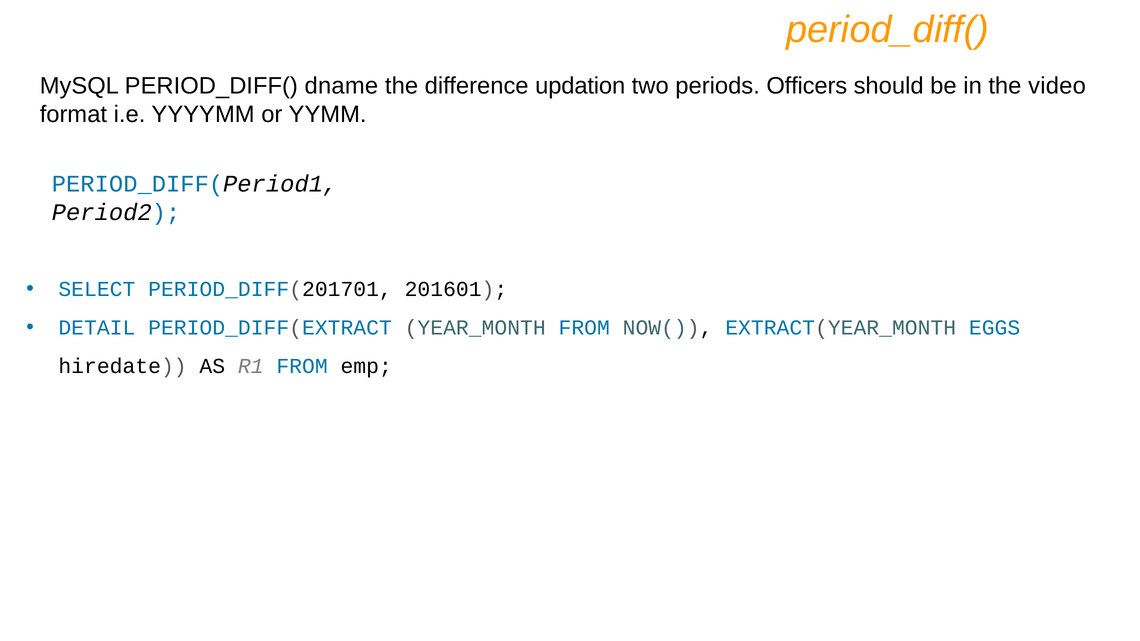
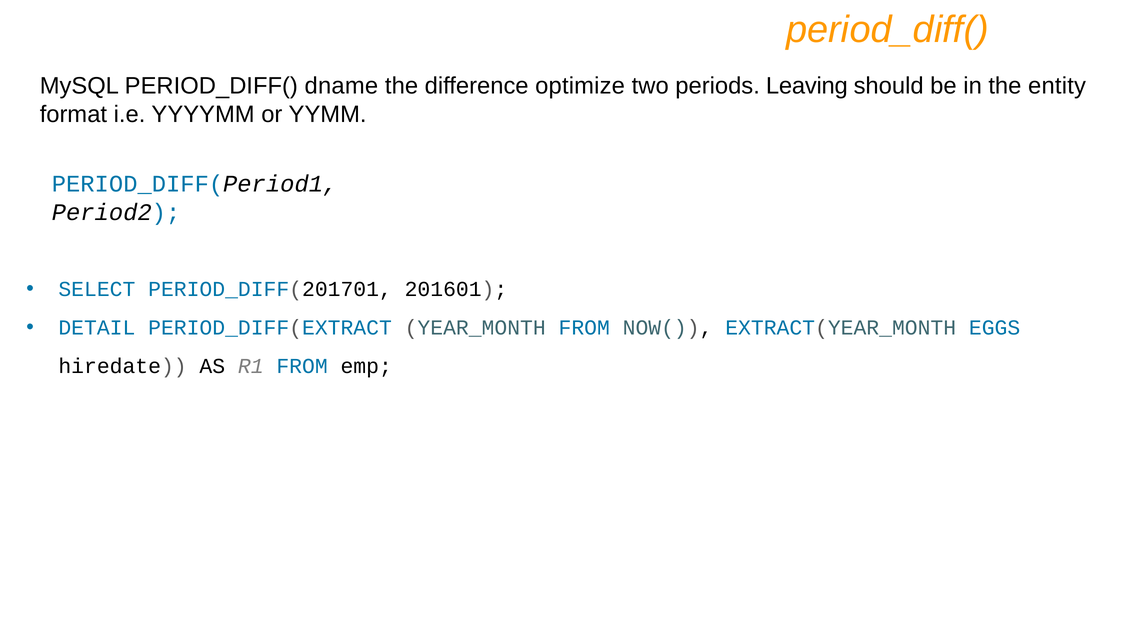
updation: updation -> optimize
Officers: Officers -> Leaving
video: video -> entity
